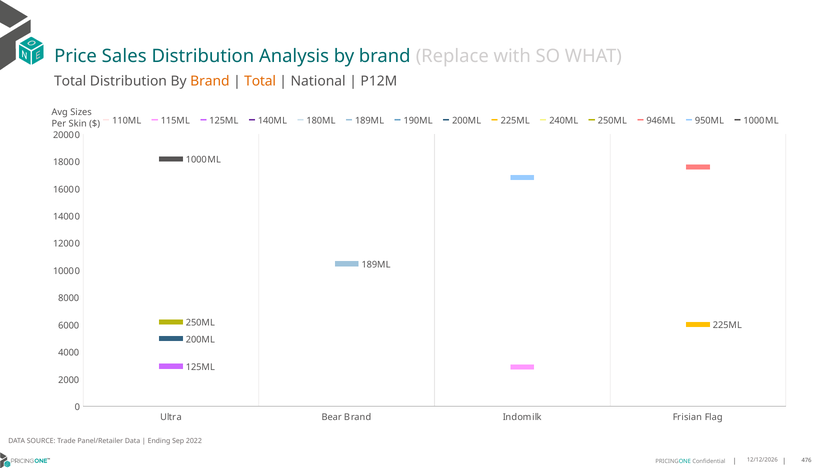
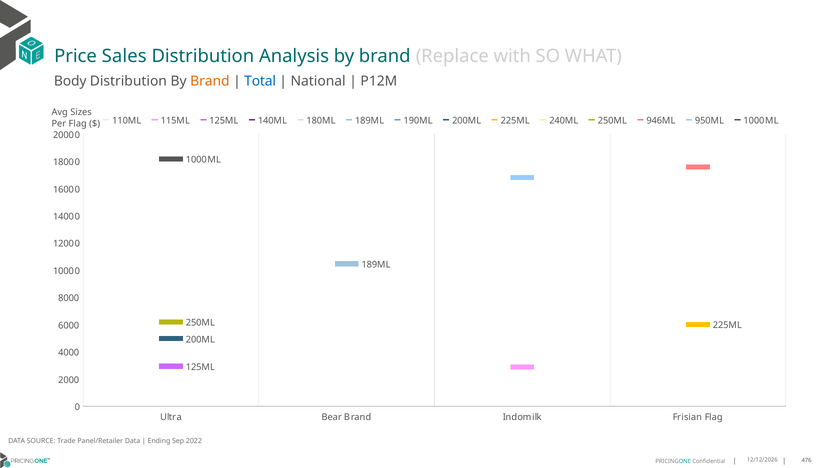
Total at (70, 81): Total -> Body
Total at (260, 81) colour: orange -> blue
Per Skin: Skin -> Flag
